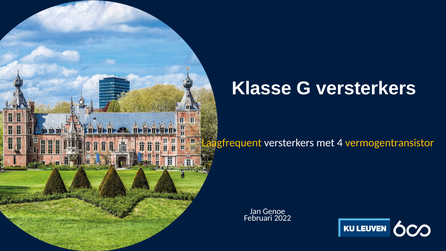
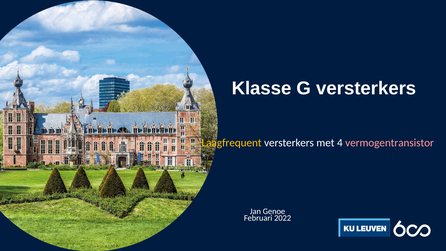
vermogentransistor colour: yellow -> pink
